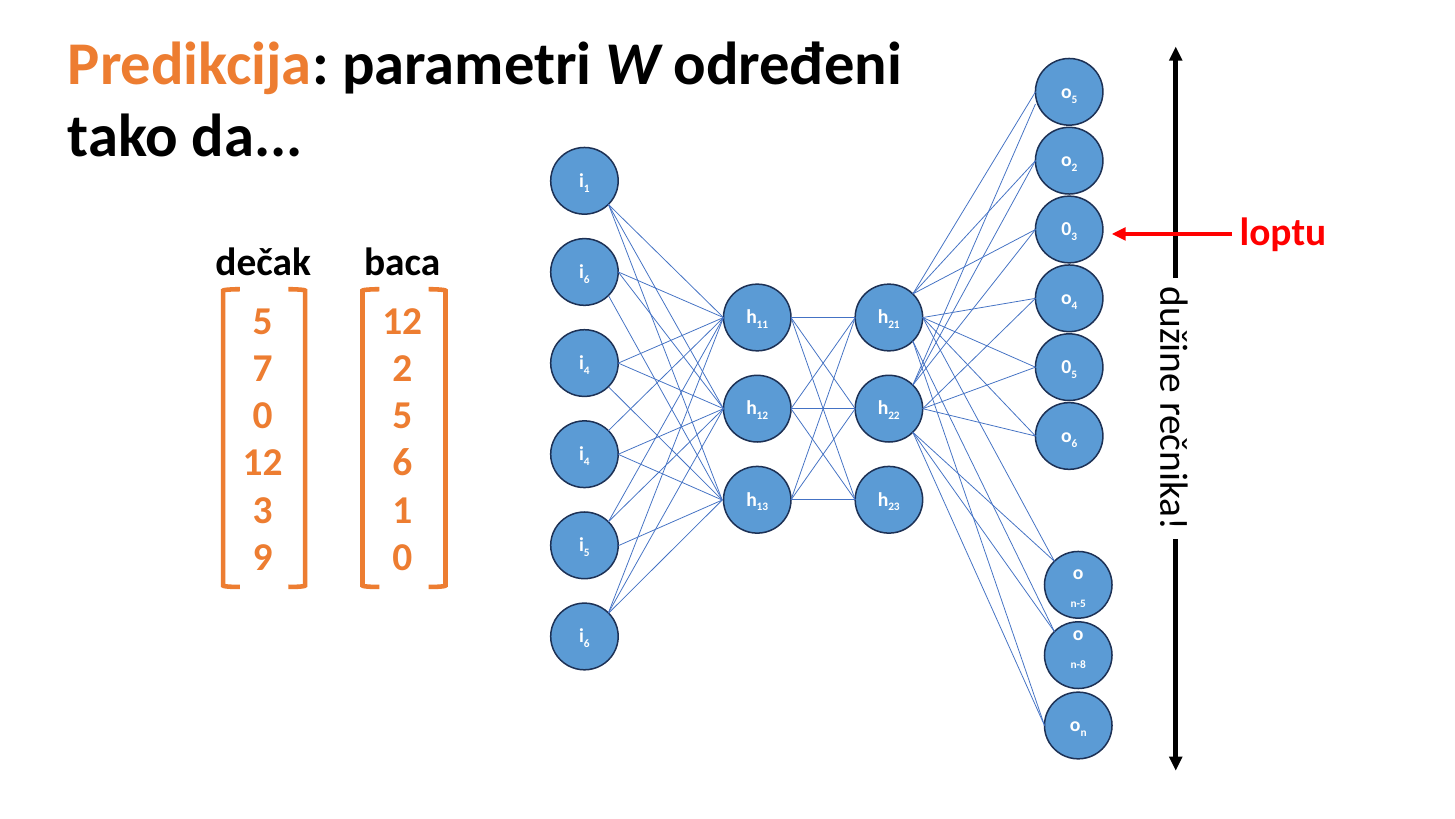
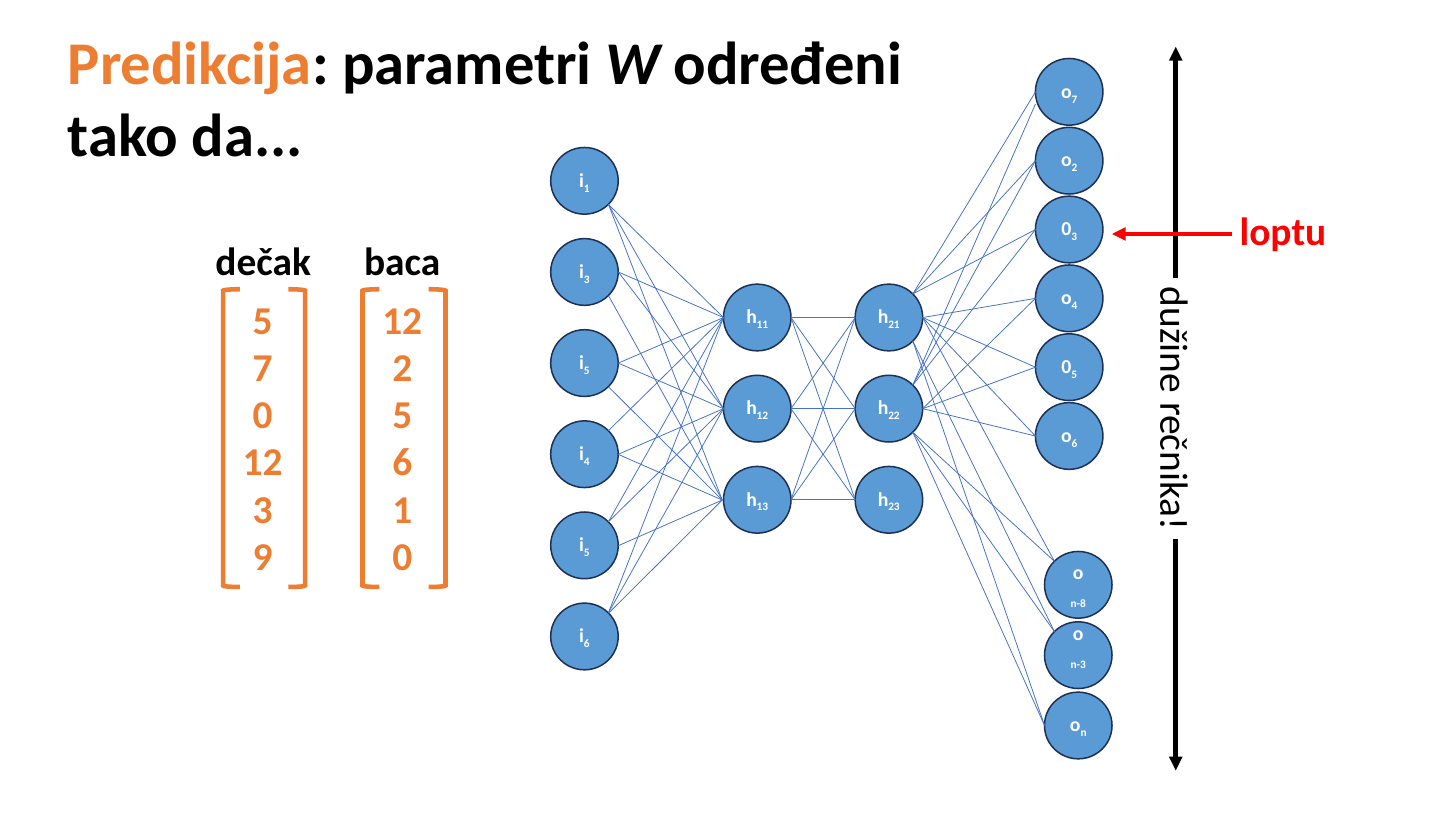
o 5: 5 -> 7
6 at (587, 279): 6 -> 3
4 at (587, 370): 4 -> 5
n-5: n-5 -> n-8
n-8: n-8 -> n-3
